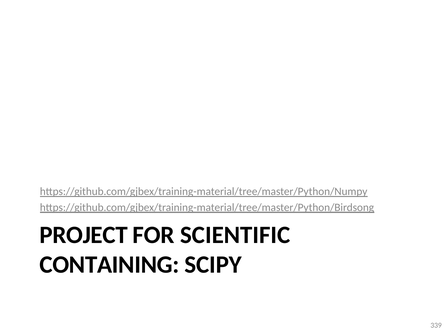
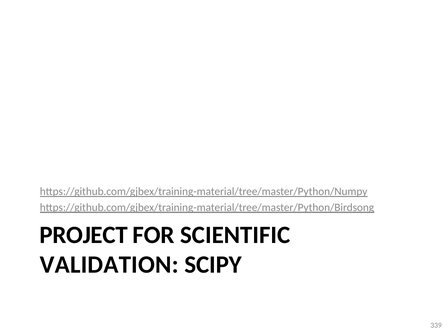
CONTAINING: CONTAINING -> VALIDATION
